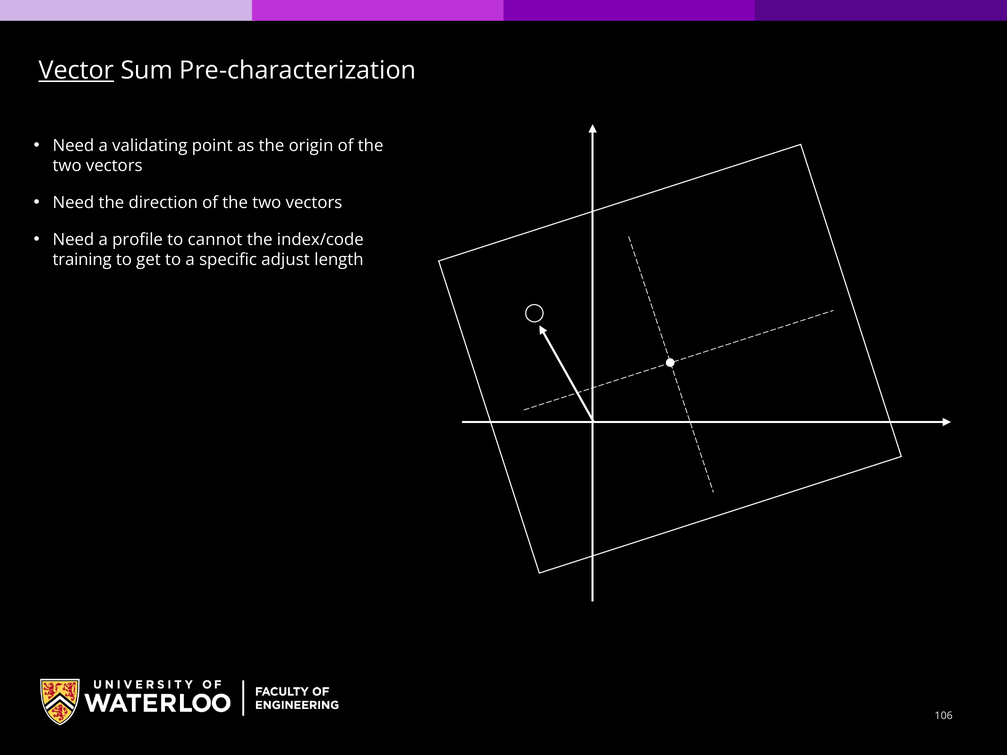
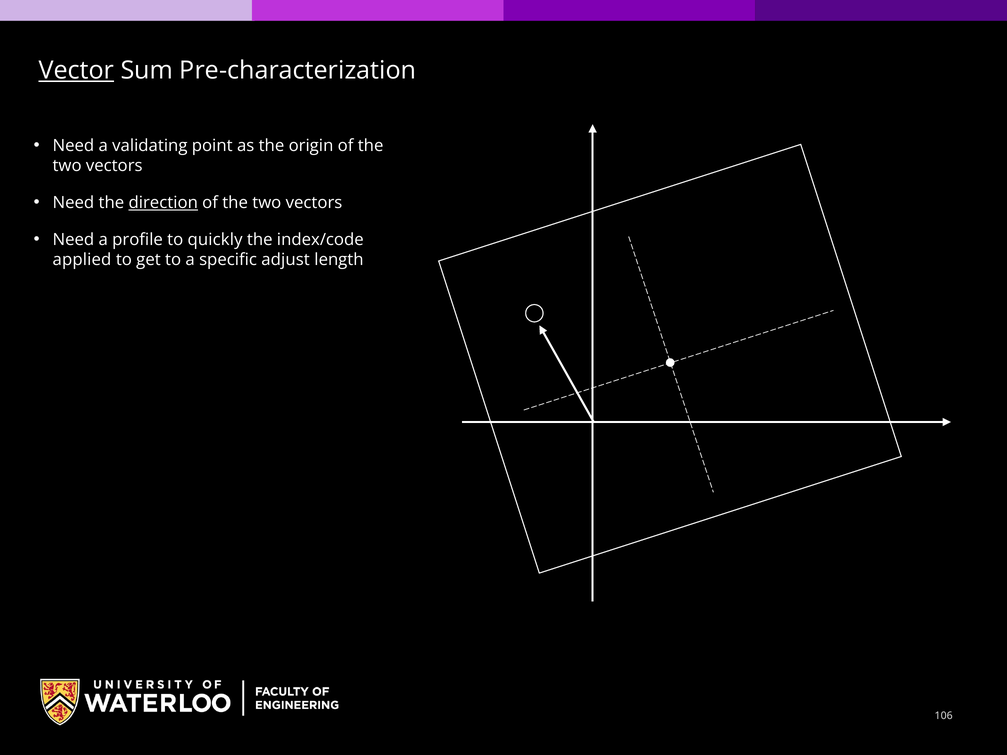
direction underline: none -> present
cannot: cannot -> quickly
training: training -> applied
